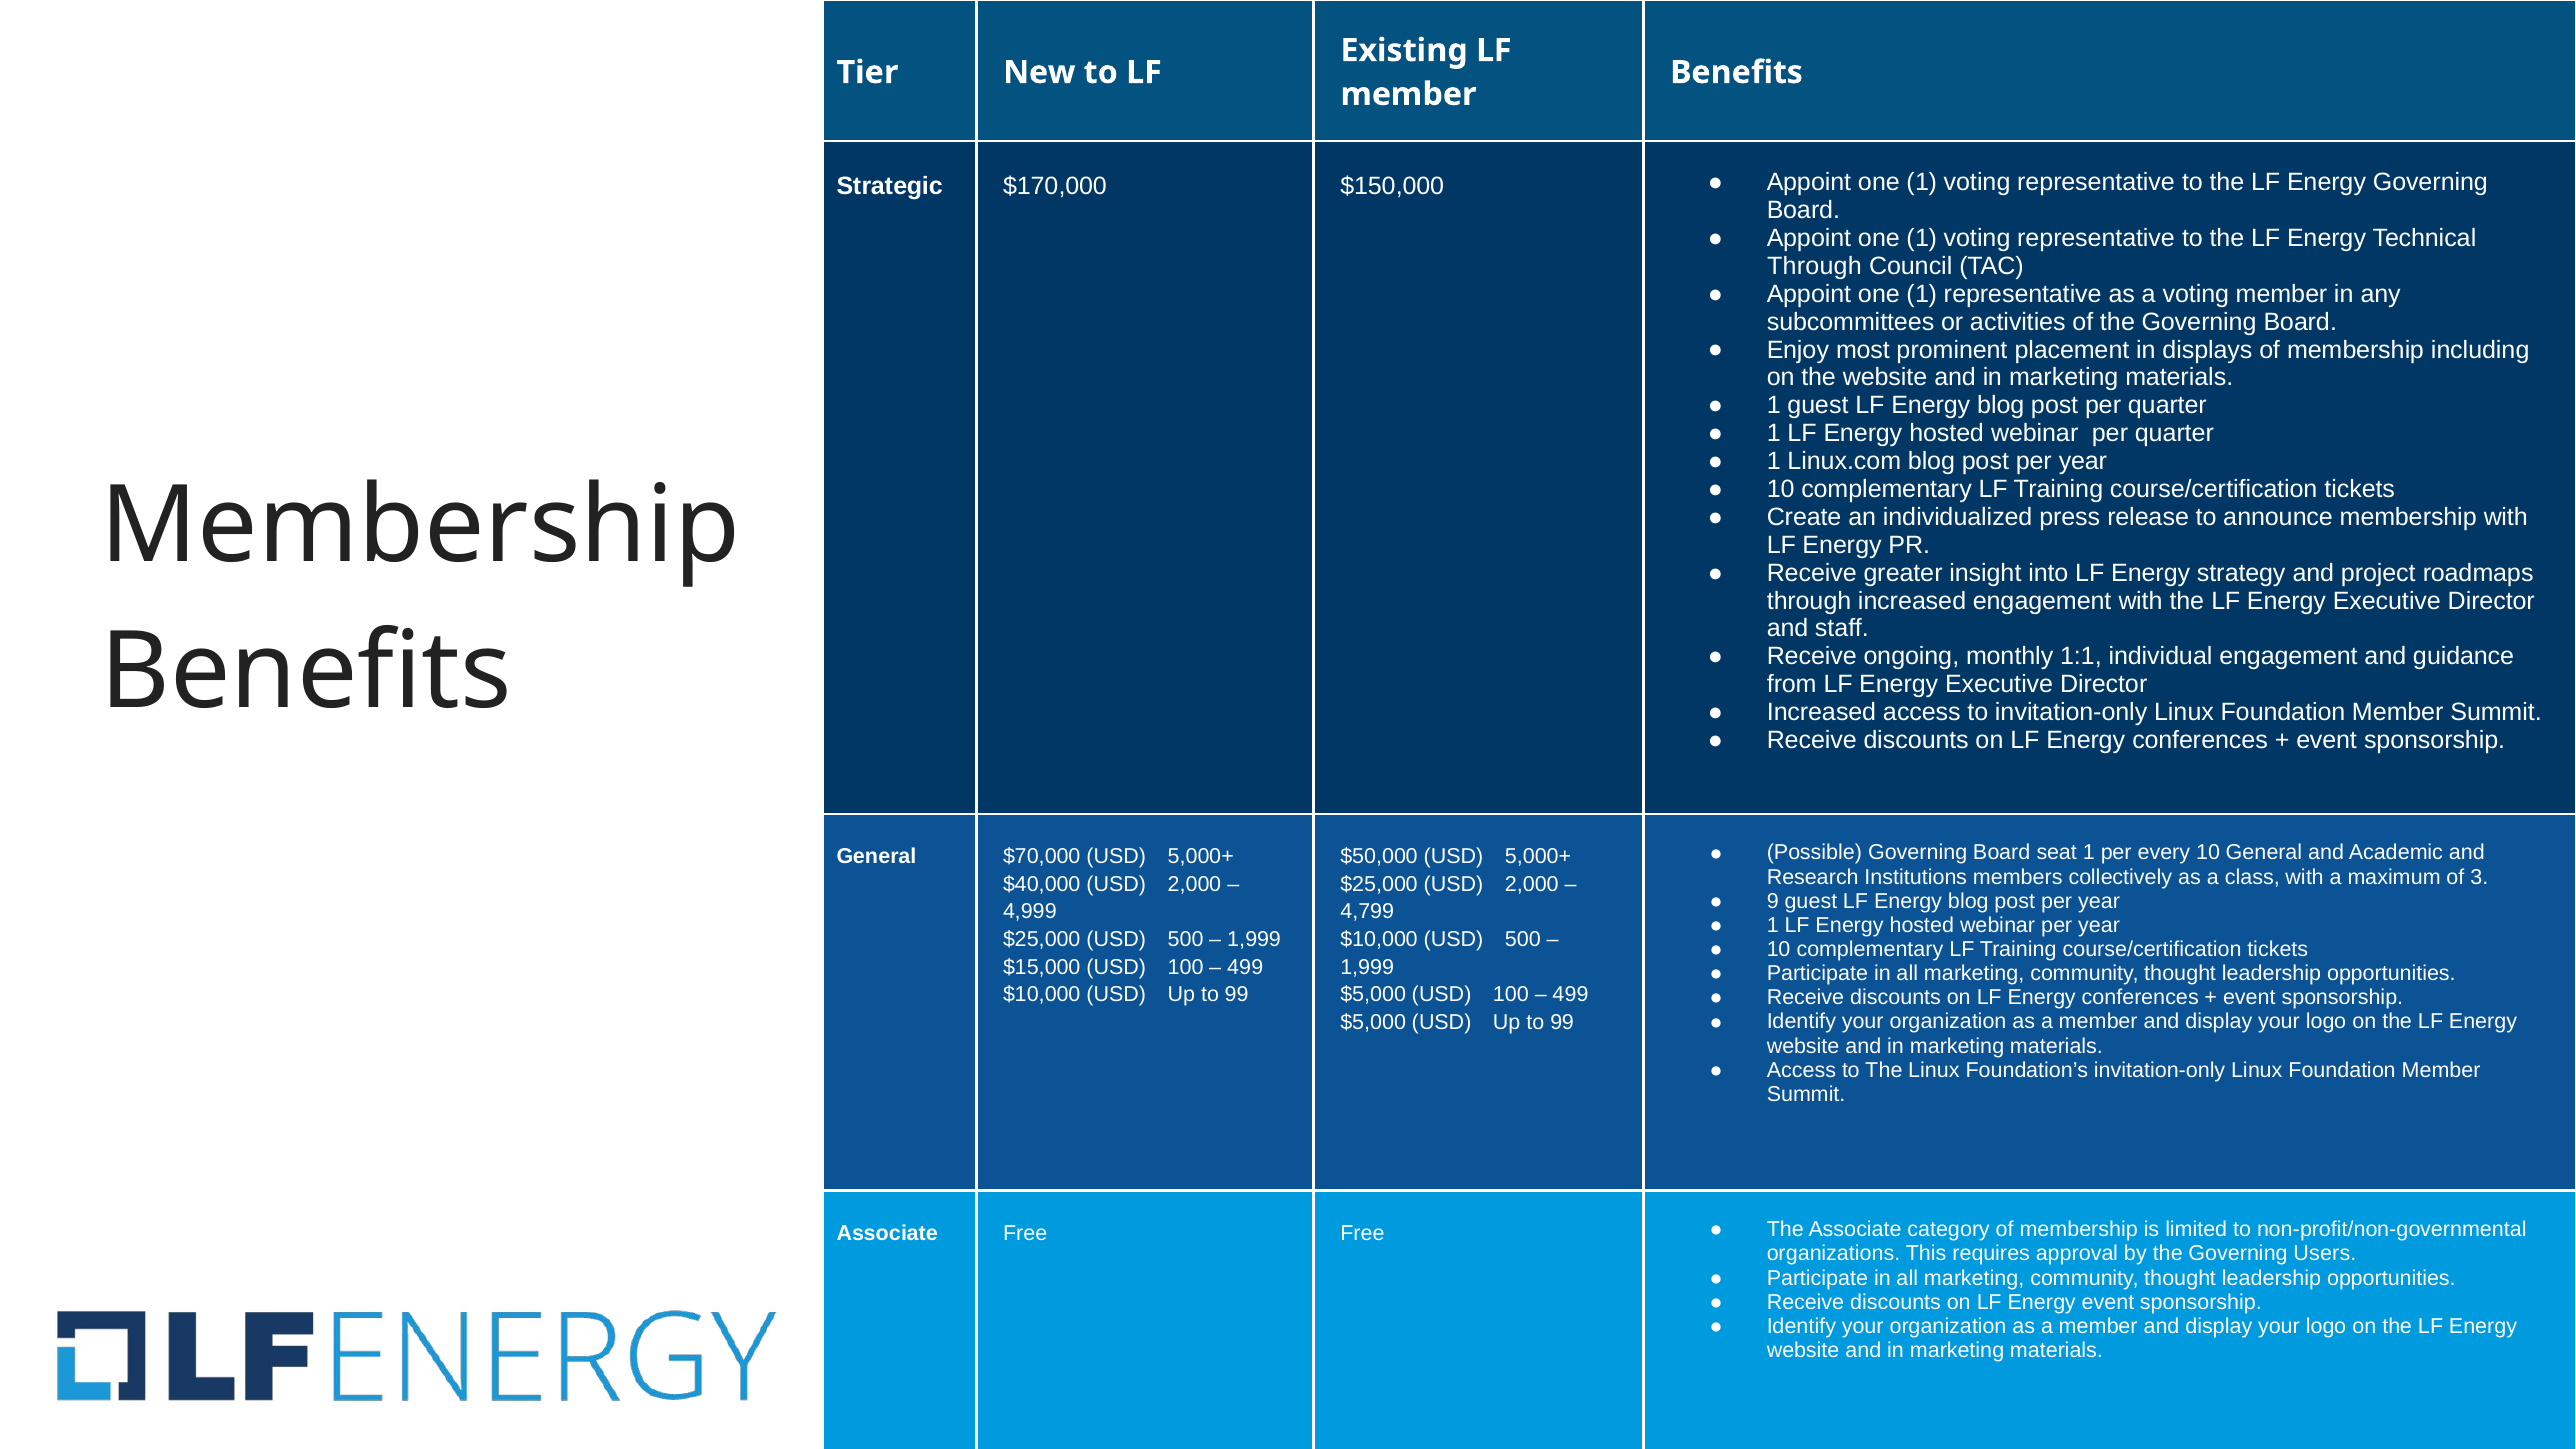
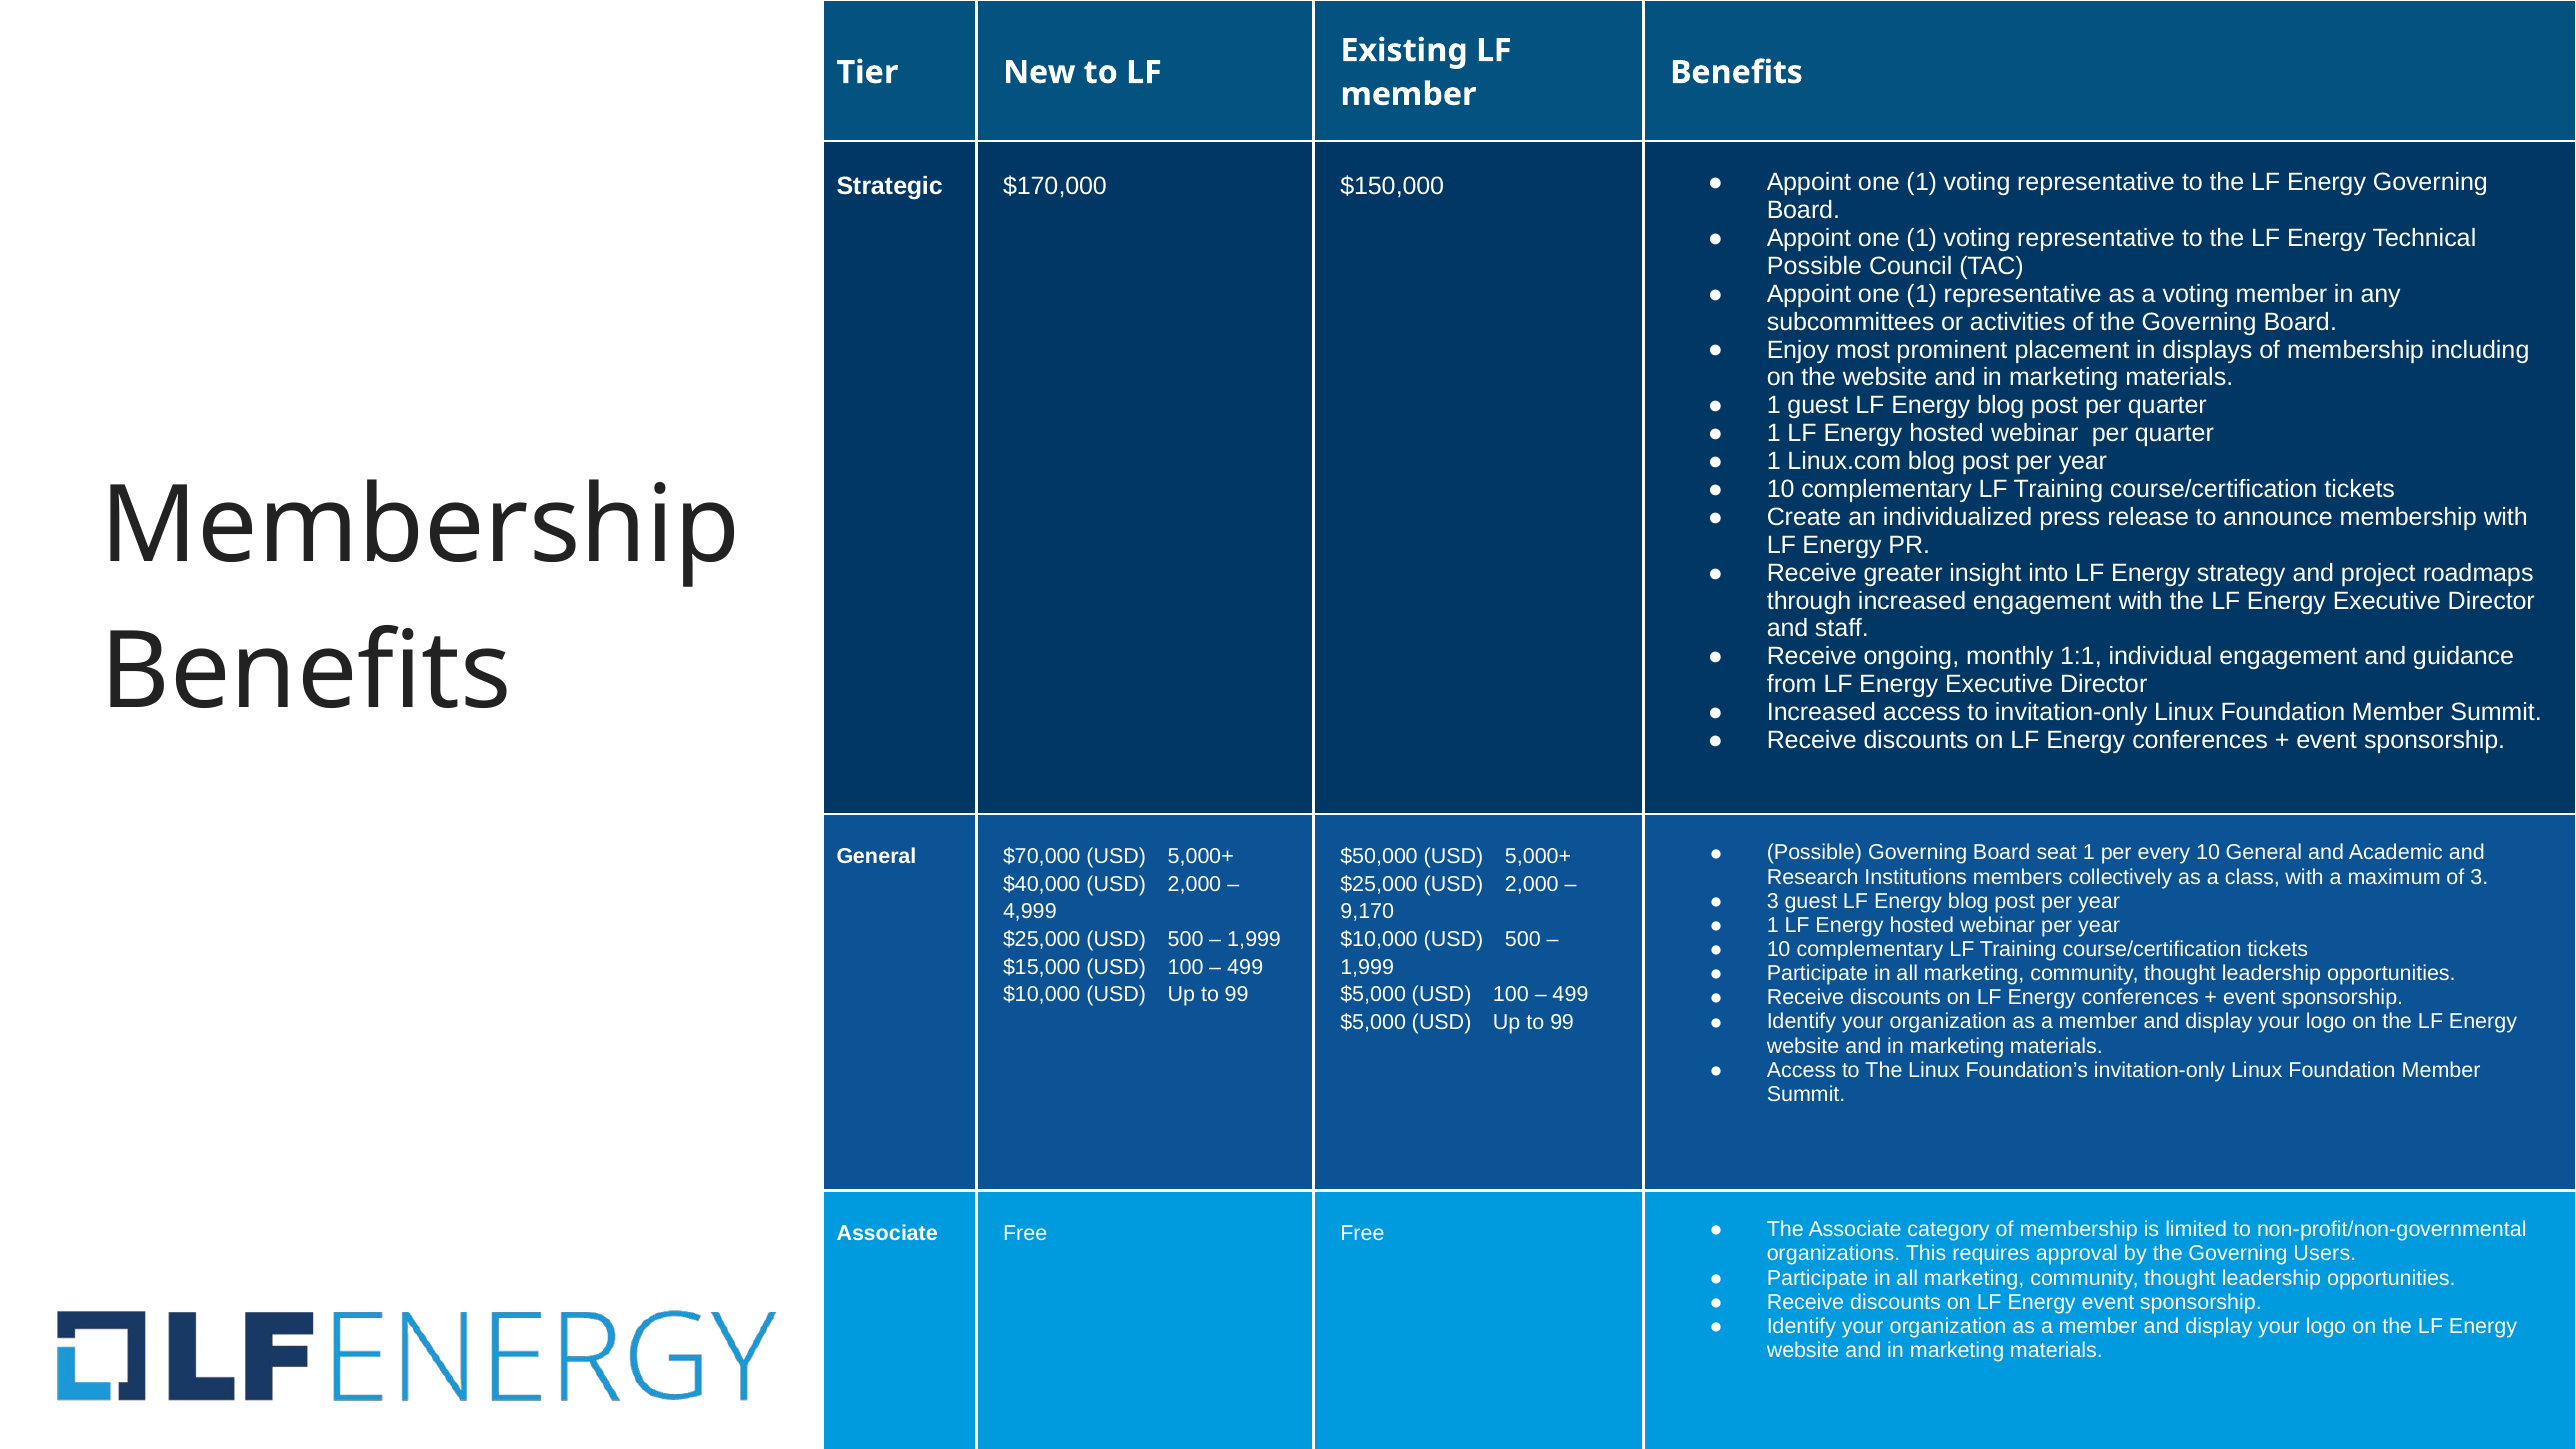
Through at (1814, 266): Through -> Possible
9 at (1773, 901): 9 -> 3
4,799: 4,799 -> 9,170
